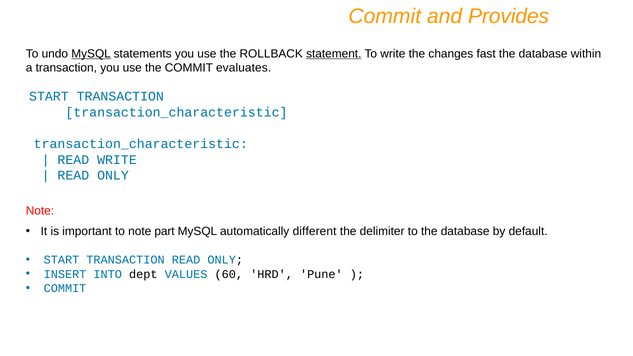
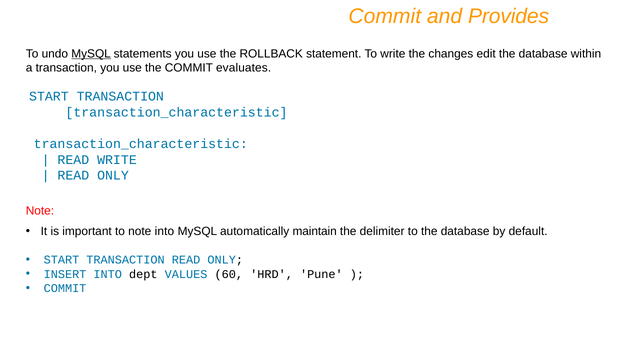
statement underline: present -> none
fast: fast -> edit
note part: part -> into
different: different -> maintain
